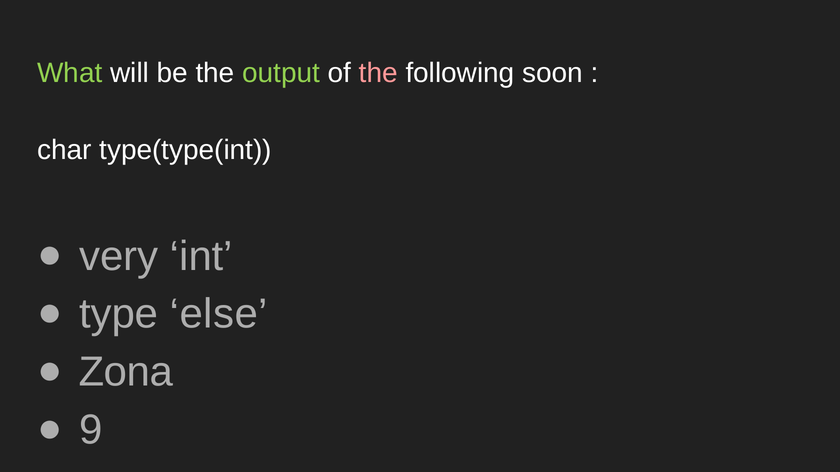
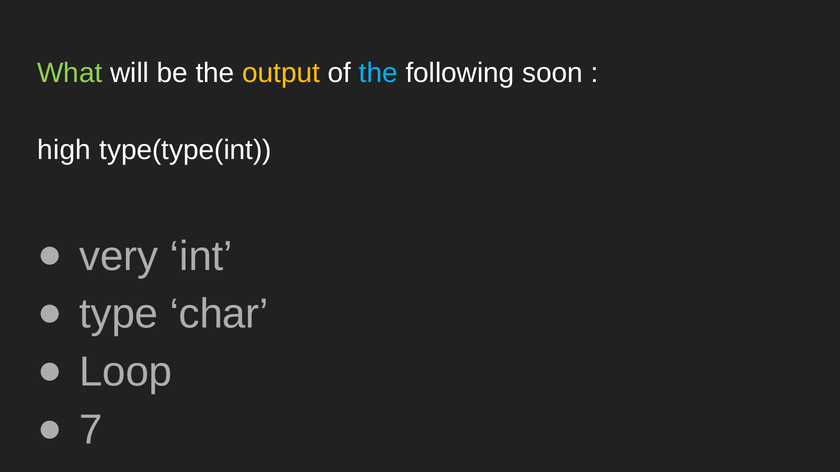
output colour: light green -> yellow
the at (378, 73) colour: pink -> light blue
char: char -> high
else: else -> char
Zona: Zona -> Loop
9: 9 -> 7
